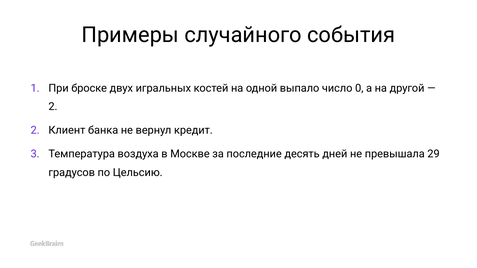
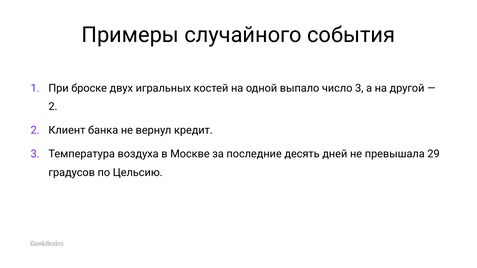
число 0: 0 -> 3
